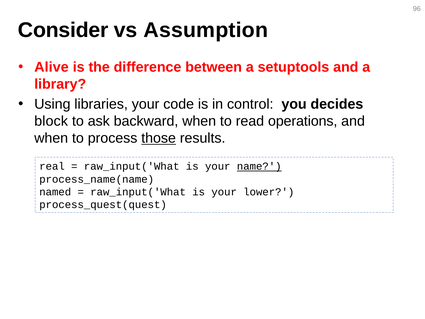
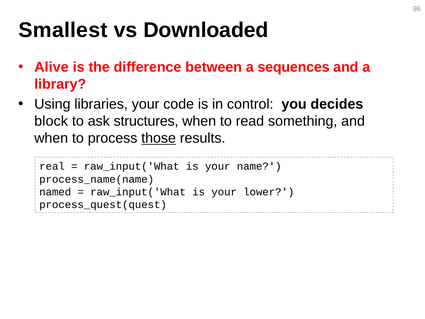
Consider: Consider -> Smallest
Assumption: Assumption -> Downloaded
setuptools: setuptools -> sequences
backward: backward -> structures
operations: operations -> something
name underline: present -> none
